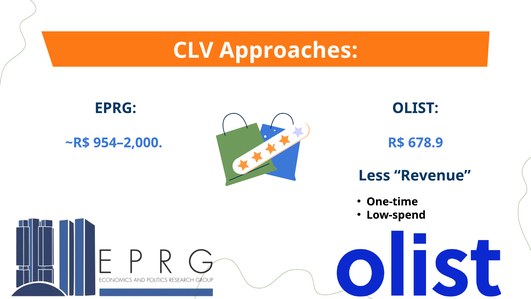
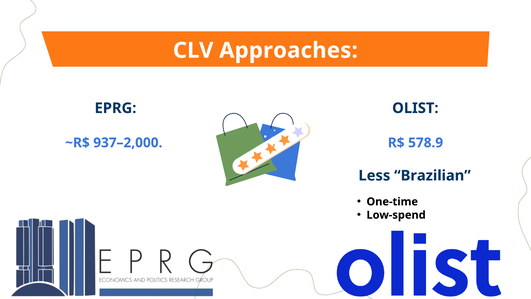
954–2,000: 954–2,000 -> 937–2,000
678.9: 678.9 -> 578.9
Revenue: Revenue -> Brazilian
